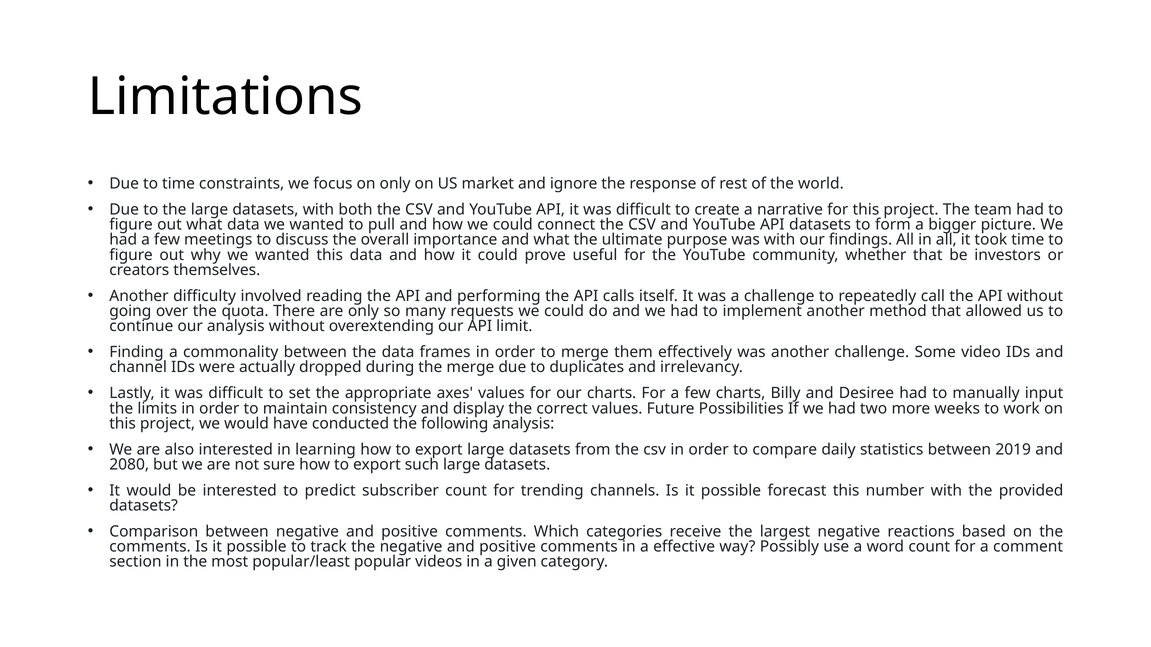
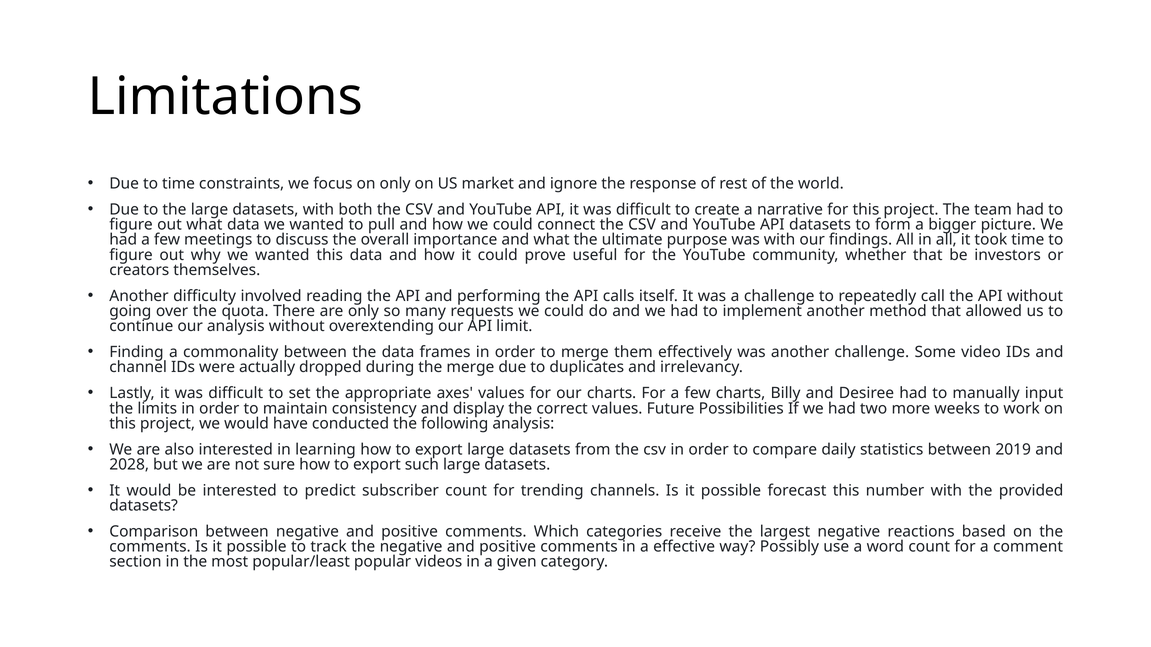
2080: 2080 -> 2028
